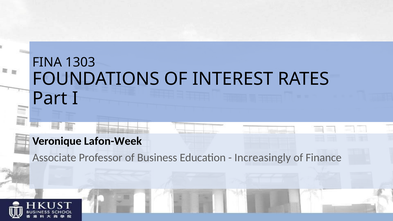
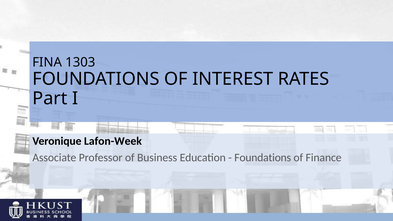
Increasingly at (263, 158): Increasingly -> Foundations
